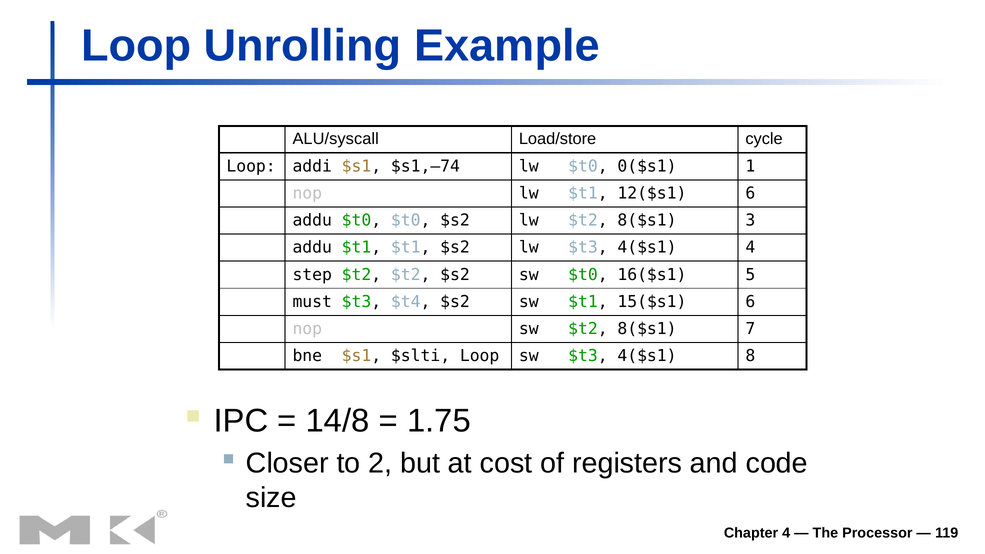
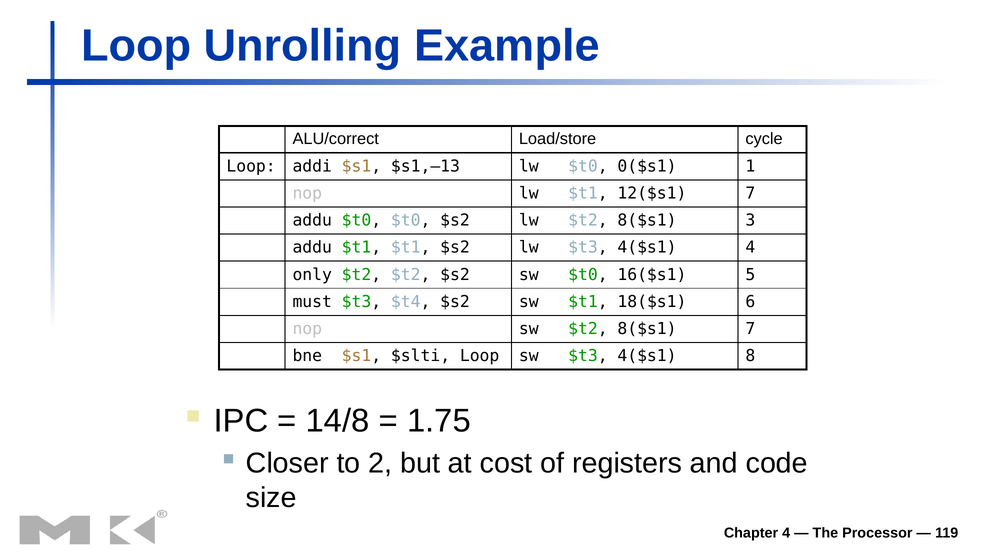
ALU/syscall: ALU/syscall -> ALU/correct
$s1,–74: $s1,–74 -> $s1,–13
12($s1 6: 6 -> 7
step: step -> only
15($s1: 15($s1 -> 18($s1
